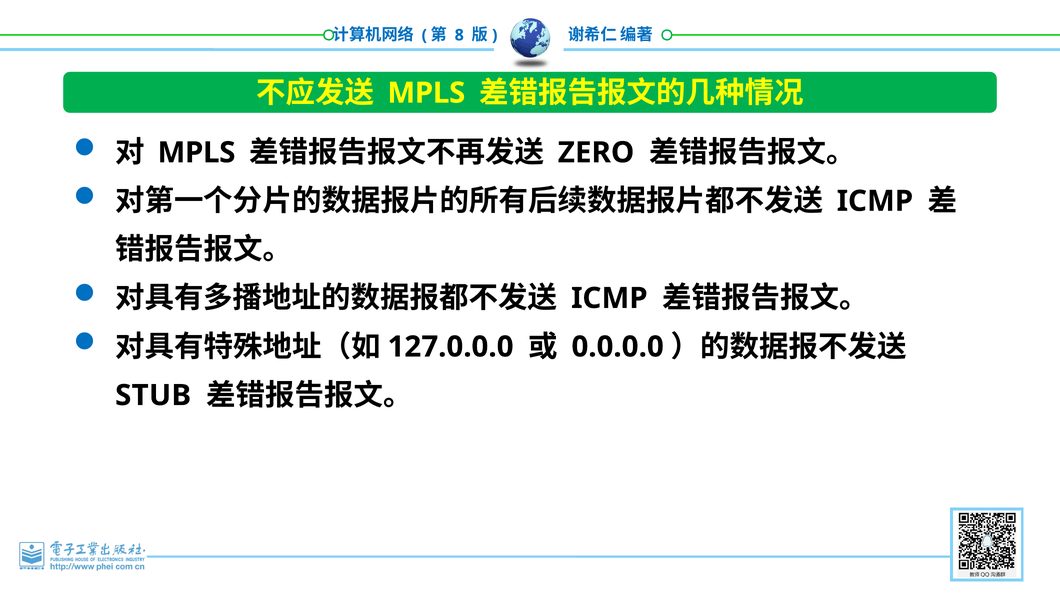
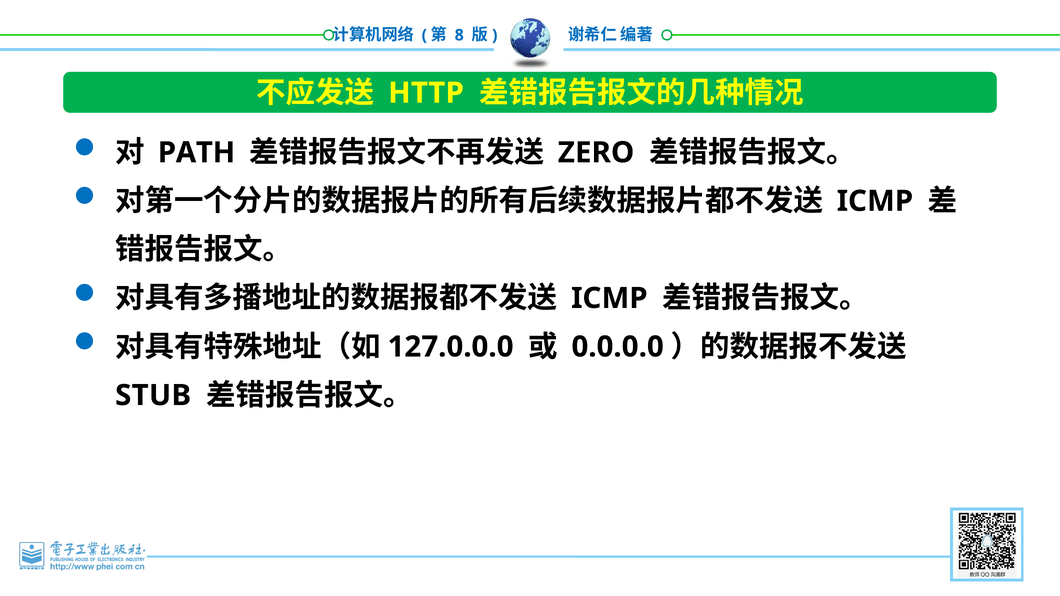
MPLS at (426, 93): MPLS -> HTTP
MPLS at (197, 153): MPLS -> PATH
